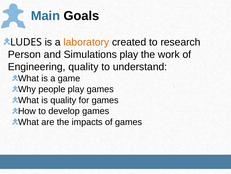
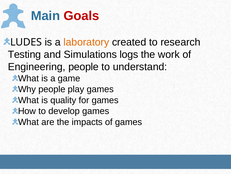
Goals colour: black -> red
Person: Person -> Testing
Simulations play: play -> logs
Engineering quality: quality -> people
